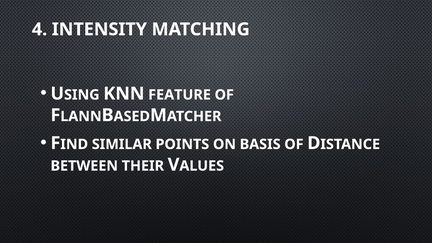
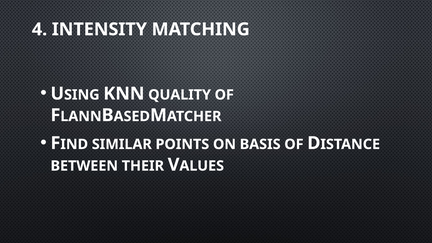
FEATURE: FEATURE -> QUALITY
